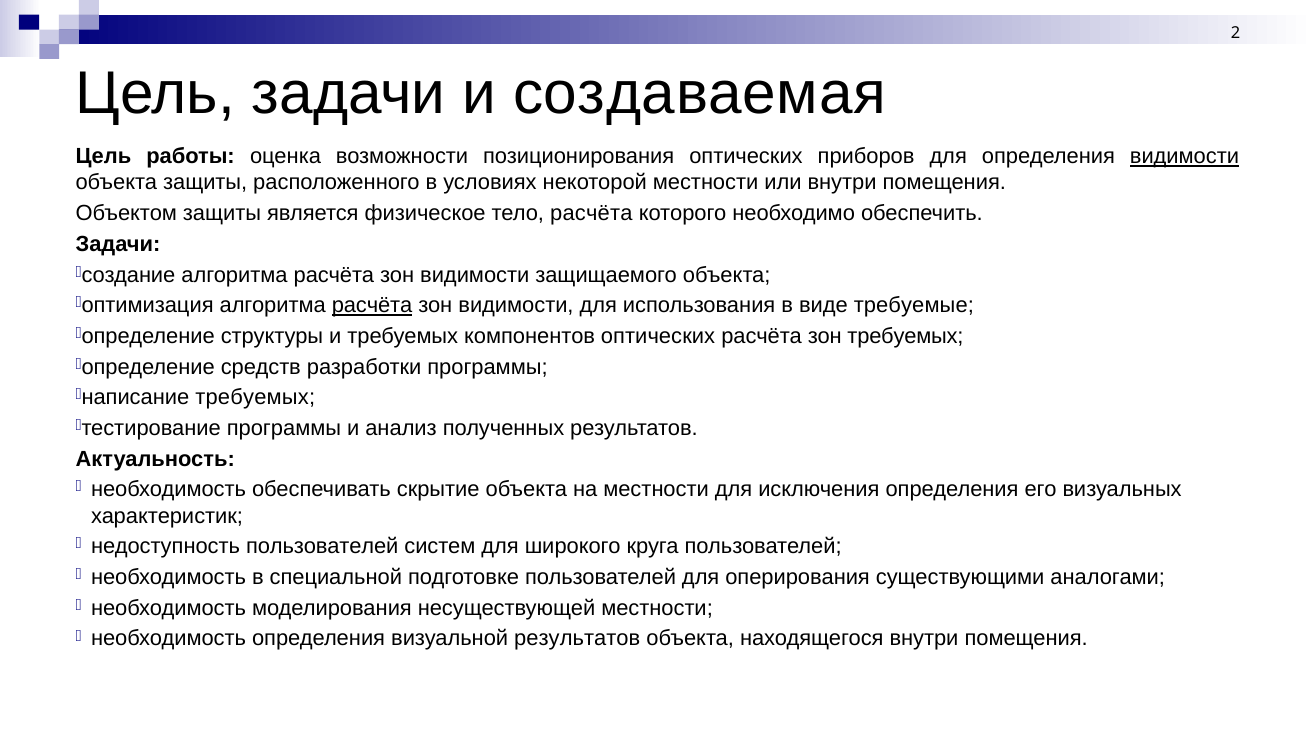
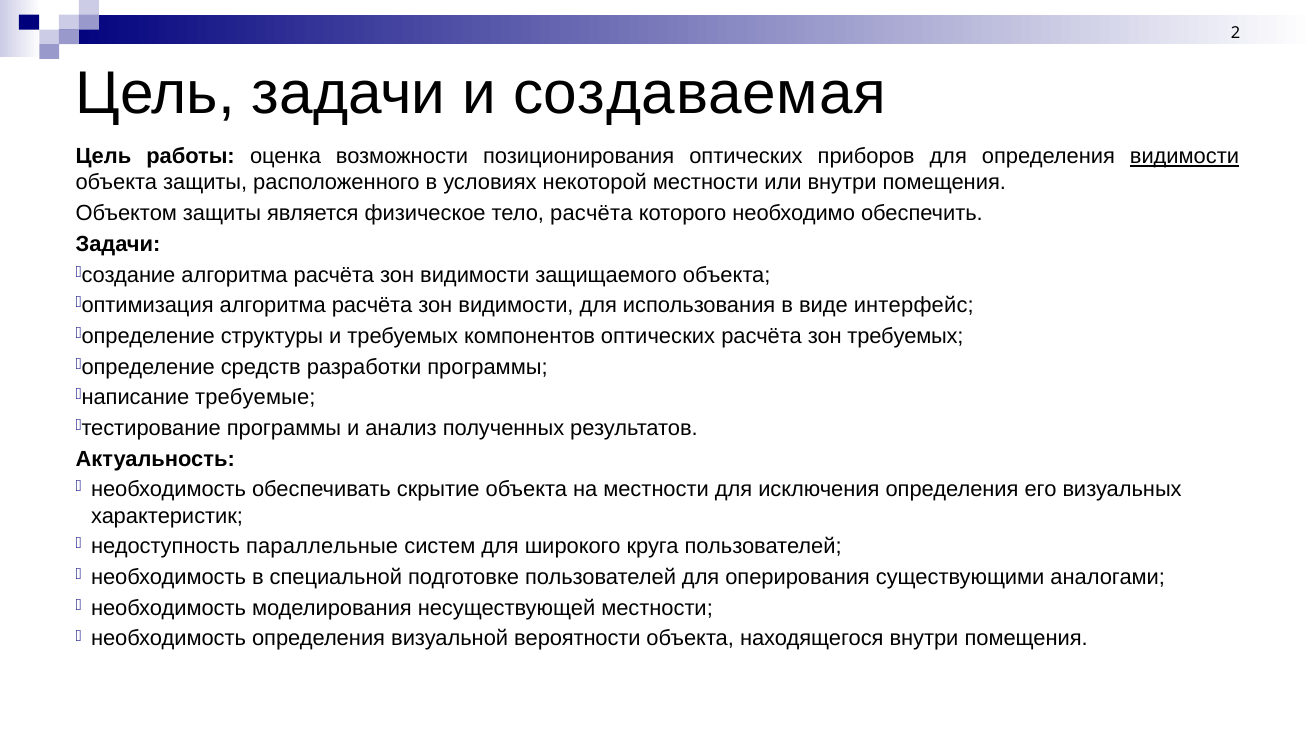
расчёта at (372, 306) underline: present -> none
требуемые: требуемые -> интерфейс
написание требуемых: требуемых -> требуемые
недоступность пользователей: пользователей -> параллельные
визуальной результатов: результатов -> вероятности
